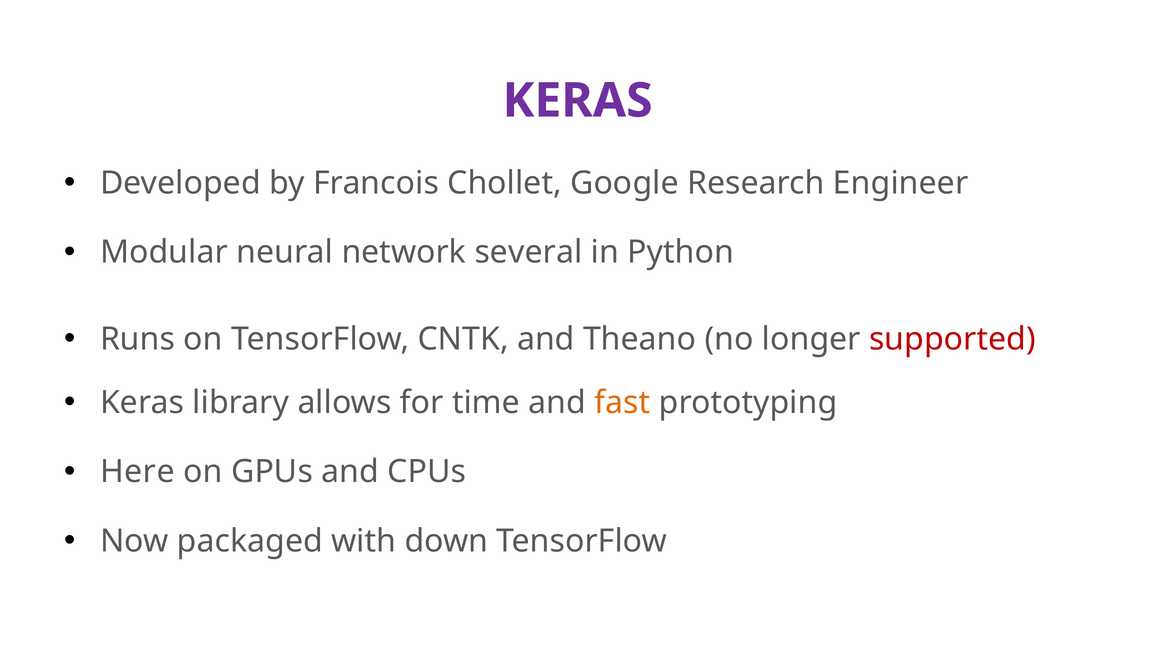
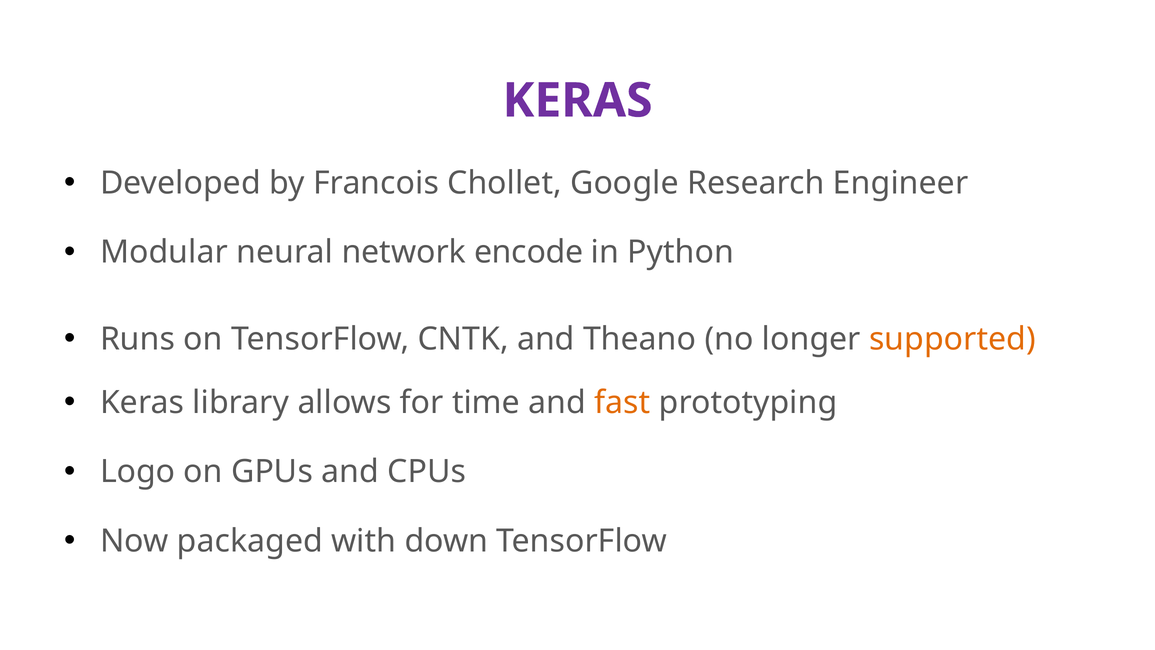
several: several -> encode
supported colour: red -> orange
Here: Here -> Logo
